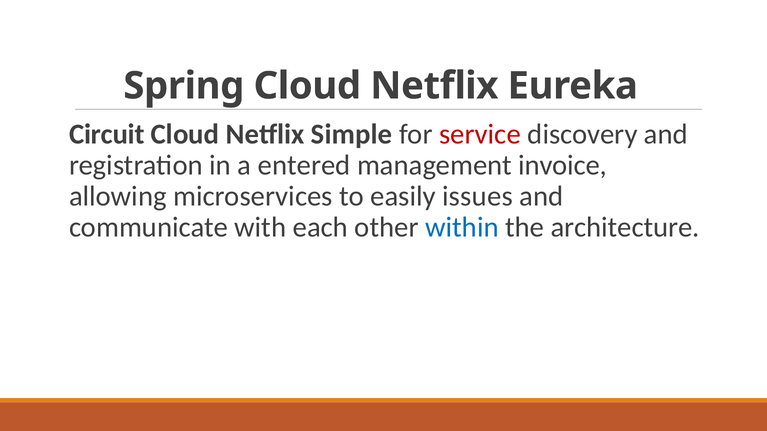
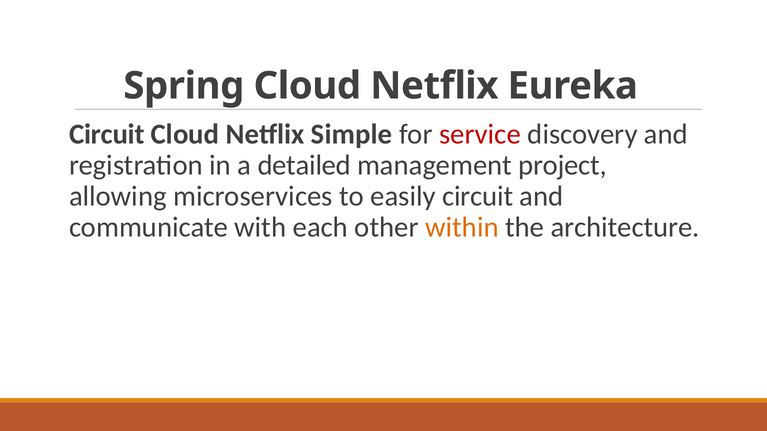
entered: entered -> detailed
invoice: invoice -> project
easily issues: issues -> circuit
within colour: blue -> orange
